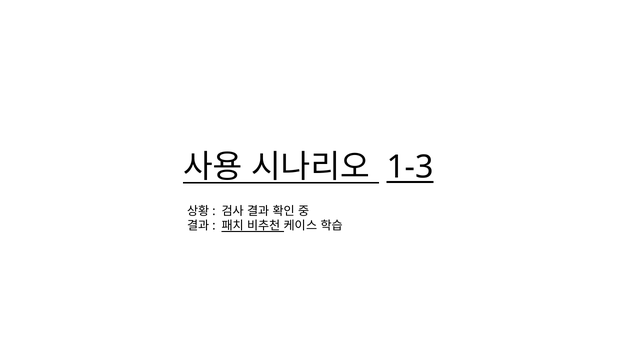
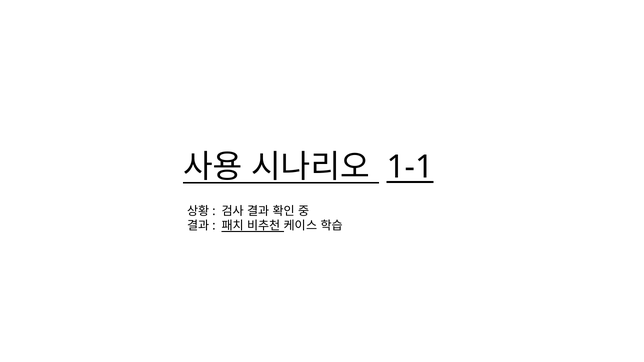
1-3: 1-3 -> 1-1
